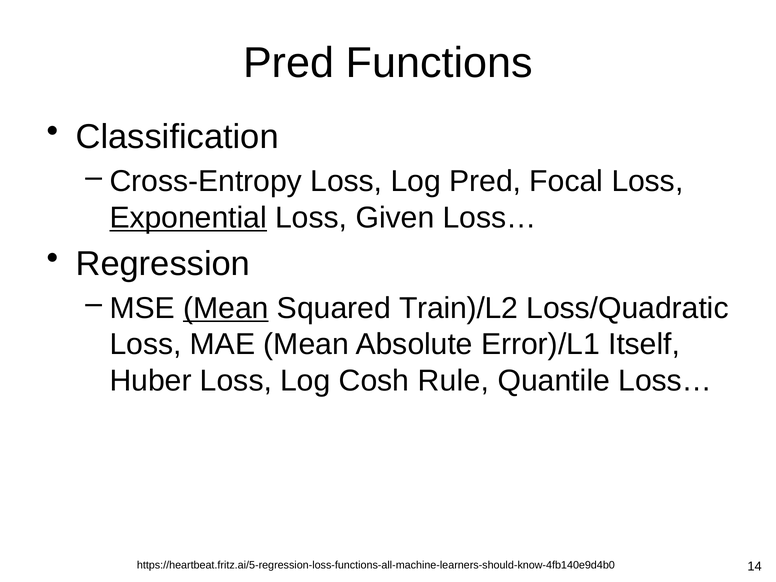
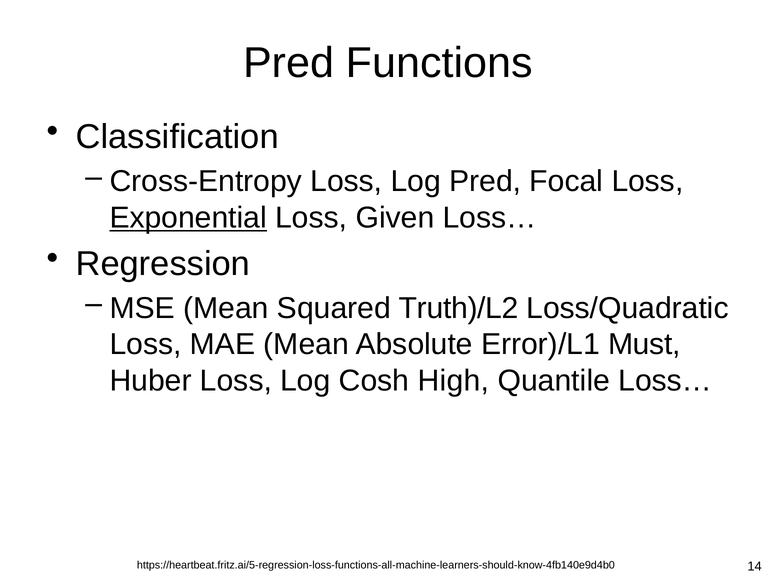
Mean at (226, 308) underline: present -> none
Train)/L2: Train)/L2 -> Truth)/L2
Itself: Itself -> Must
Rule: Rule -> High
